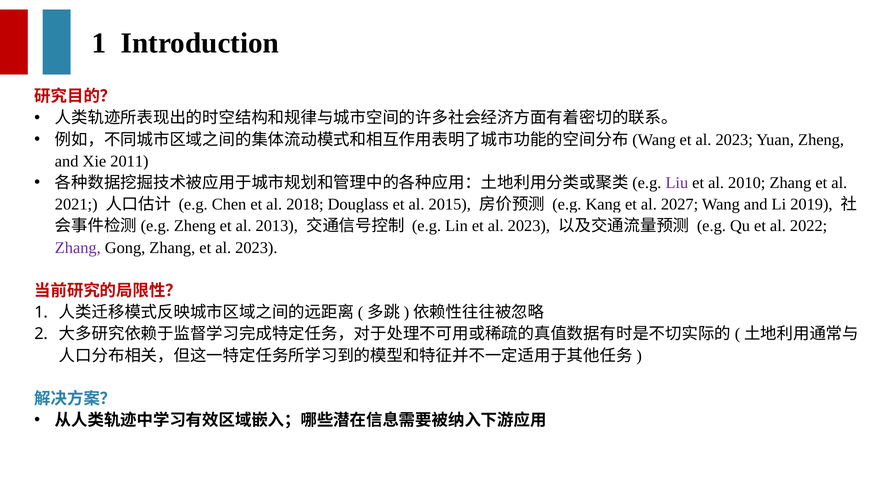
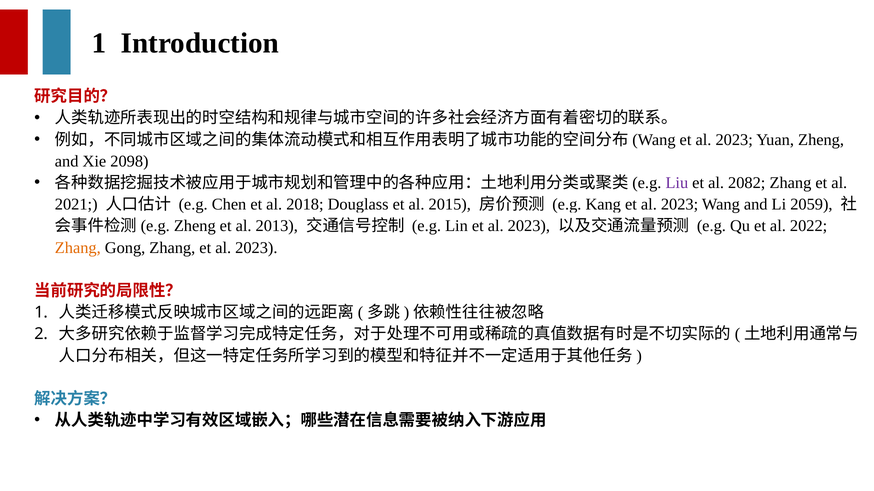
2011: 2011 -> 2098
2010: 2010 -> 2082
Kang et al 2027: 2027 -> 2023
2019: 2019 -> 2059
Zhang at (78, 248) colour: purple -> orange
